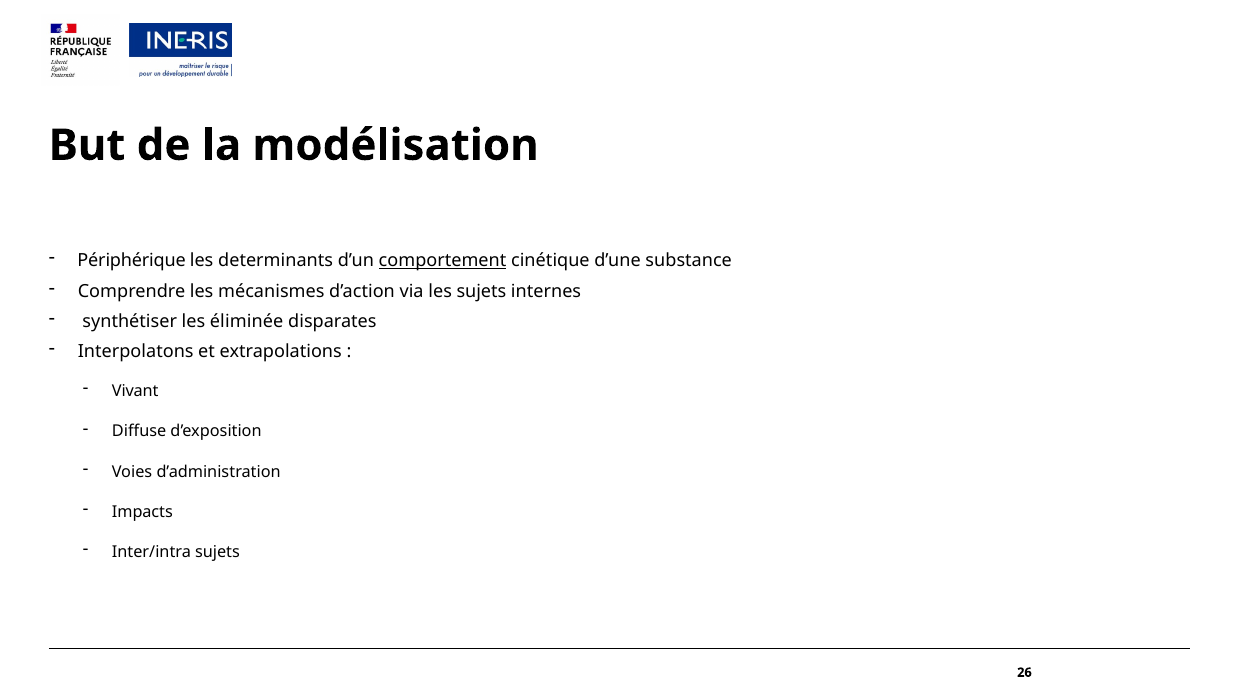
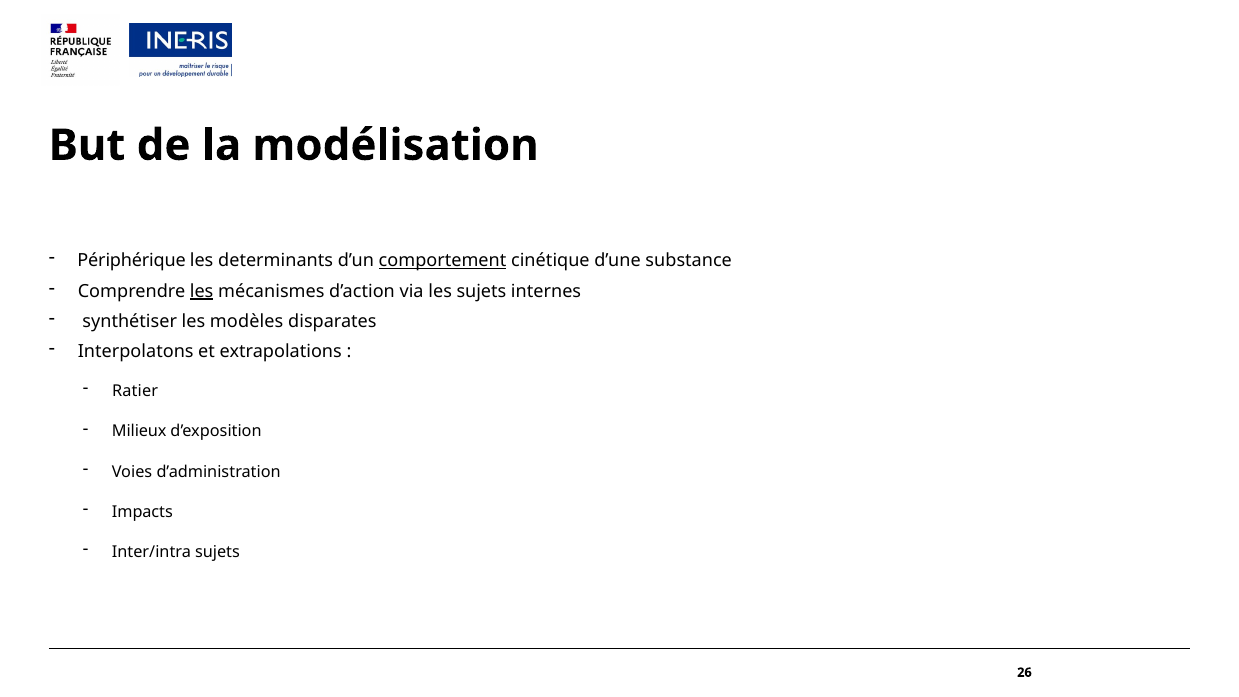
les at (202, 291) underline: none -> present
éliminée: éliminée -> modèles
Vivant: Vivant -> Ratier
Diffuse: Diffuse -> Milieux
